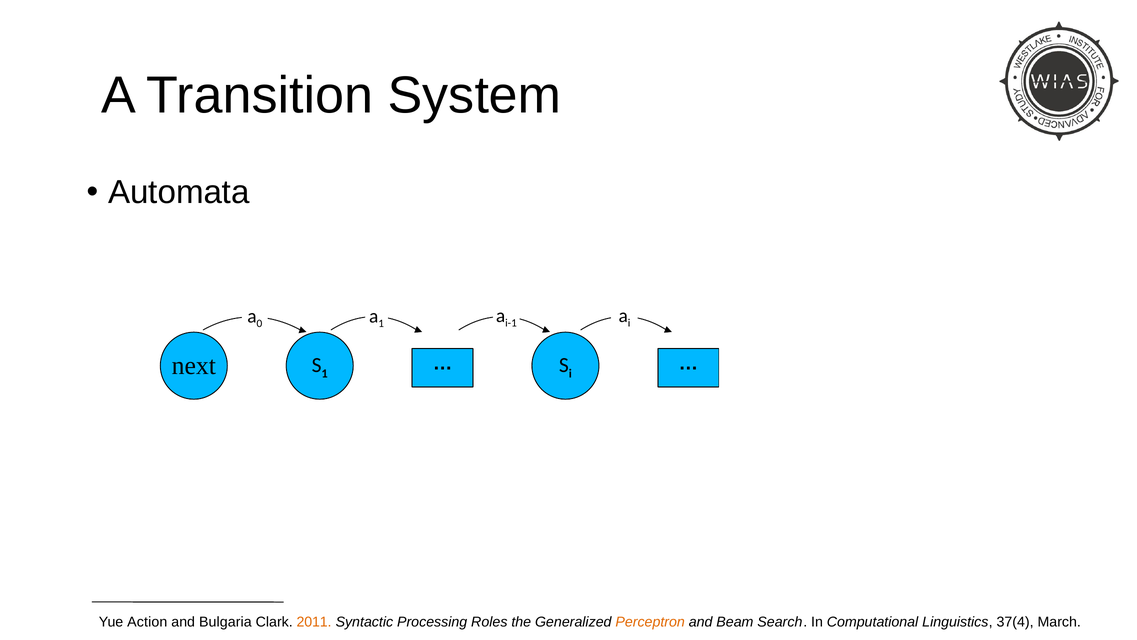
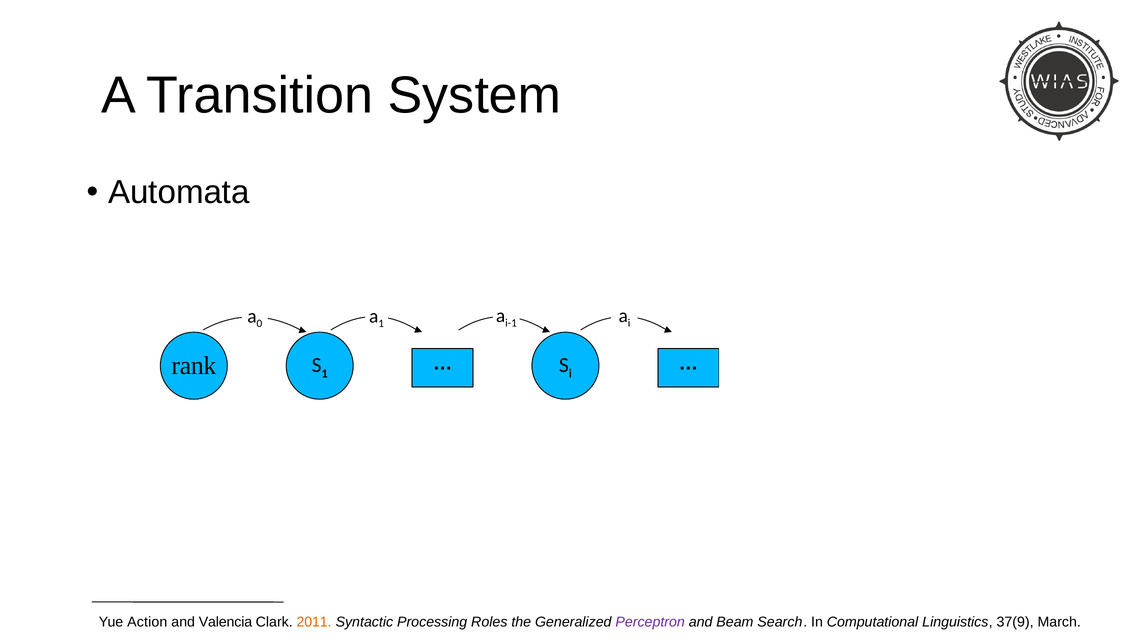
next: next -> rank
Bulgaria: Bulgaria -> Valencia
Perceptron colour: orange -> purple
37(4: 37(4 -> 37(9
